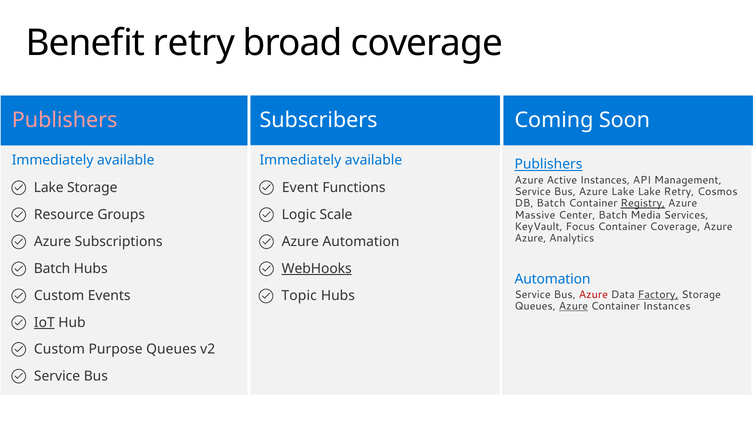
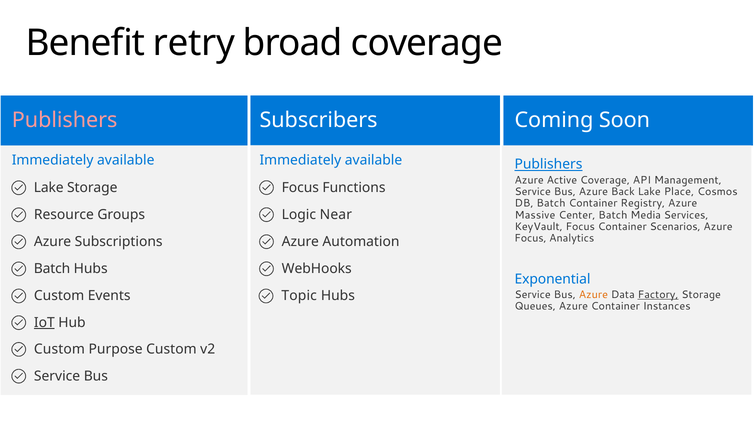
Active Instances: Instances -> Coverage
Event at (300, 187): Event -> Focus
Azure Lake: Lake -> Back
Lake Retry: Retry -> Place
Registry underline: present -> none
Scale: Scale -> Near
Container Coverage: Coverage -> Scenarios
Azure at (530, 238): Azure -> Focus
WebHooks underline: present -> none
Automation at (553, 279): Automation -> Exponential
Azure at (593, 295) colour: red -> orange
Azure at (573, 306) underline: present -> none
Purpose Queues: Queues -> Custom
